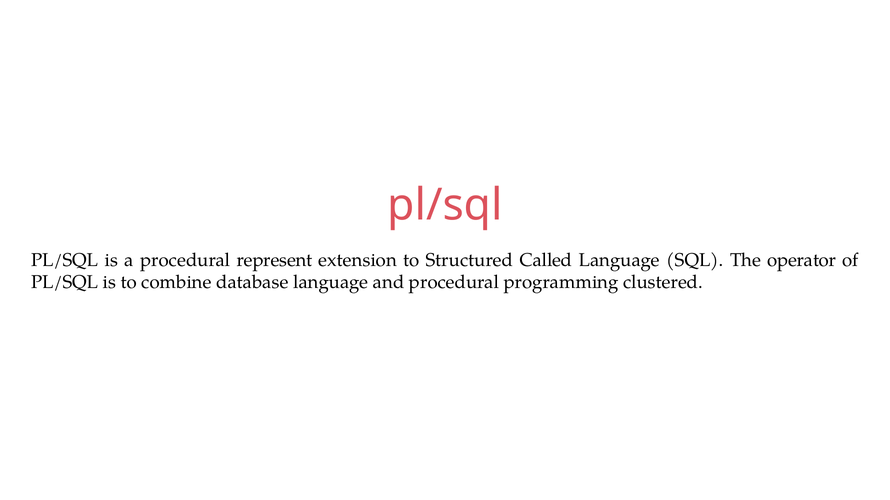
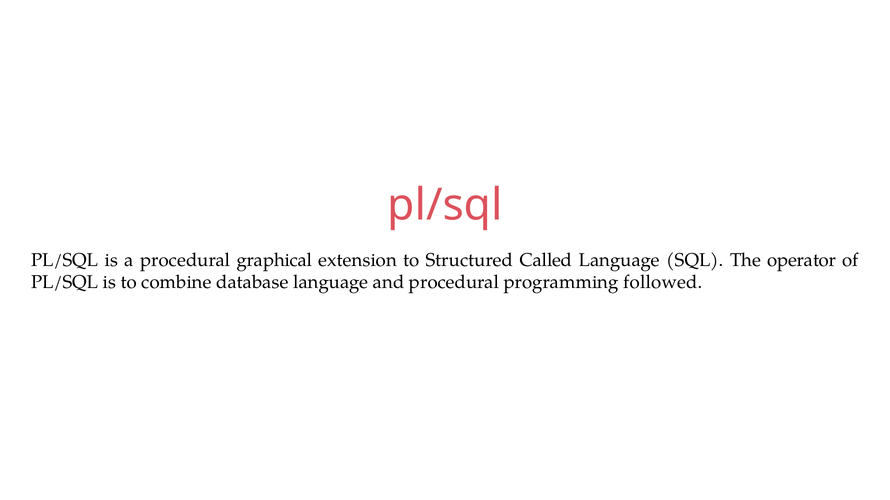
represent: represent -> graphical
clustered: clustered -> followed
